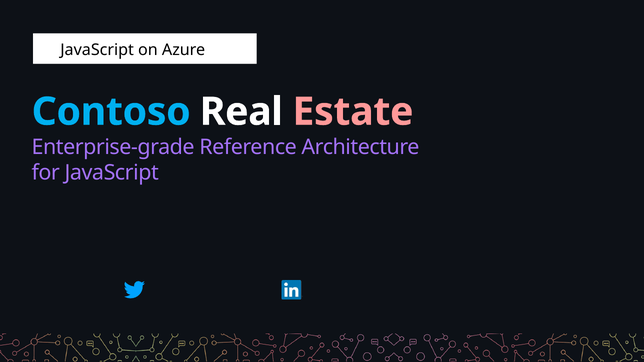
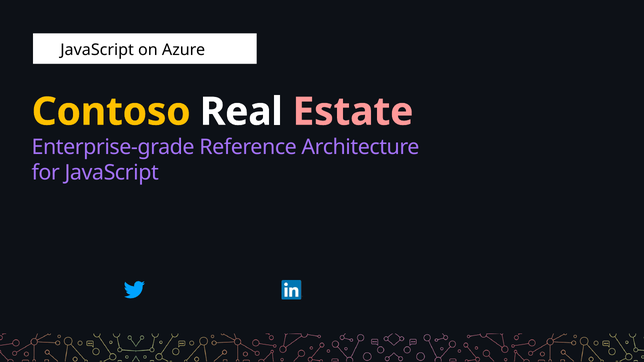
Contoso colour: light blue -> yellow
